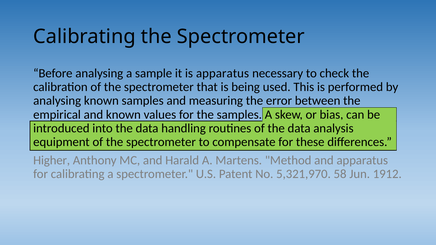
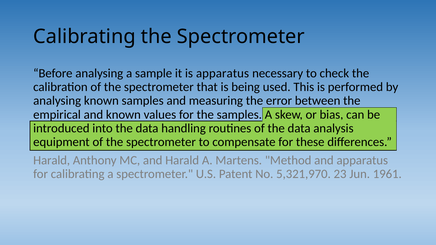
Higher at (52, 160): Higher -> Harald
58: 58 -> 23
1912: 1912 -> 1961
